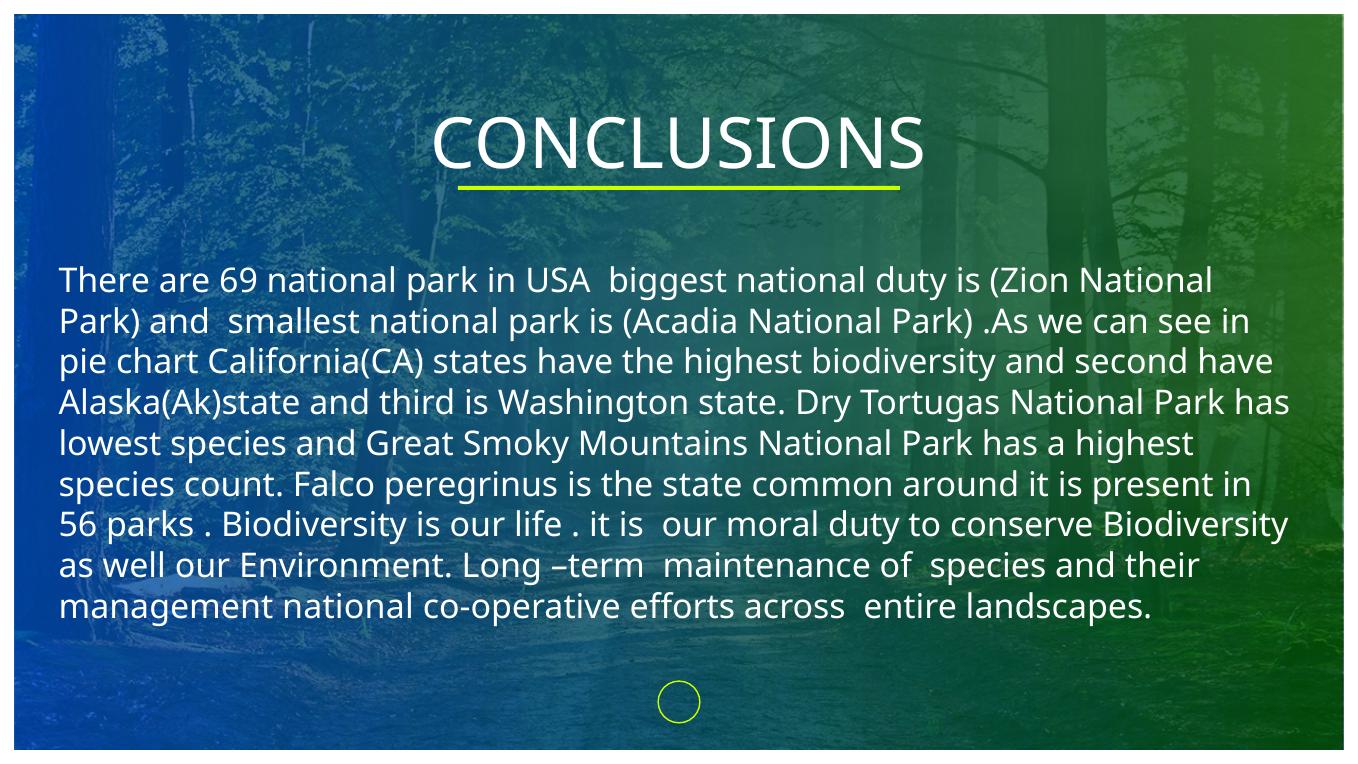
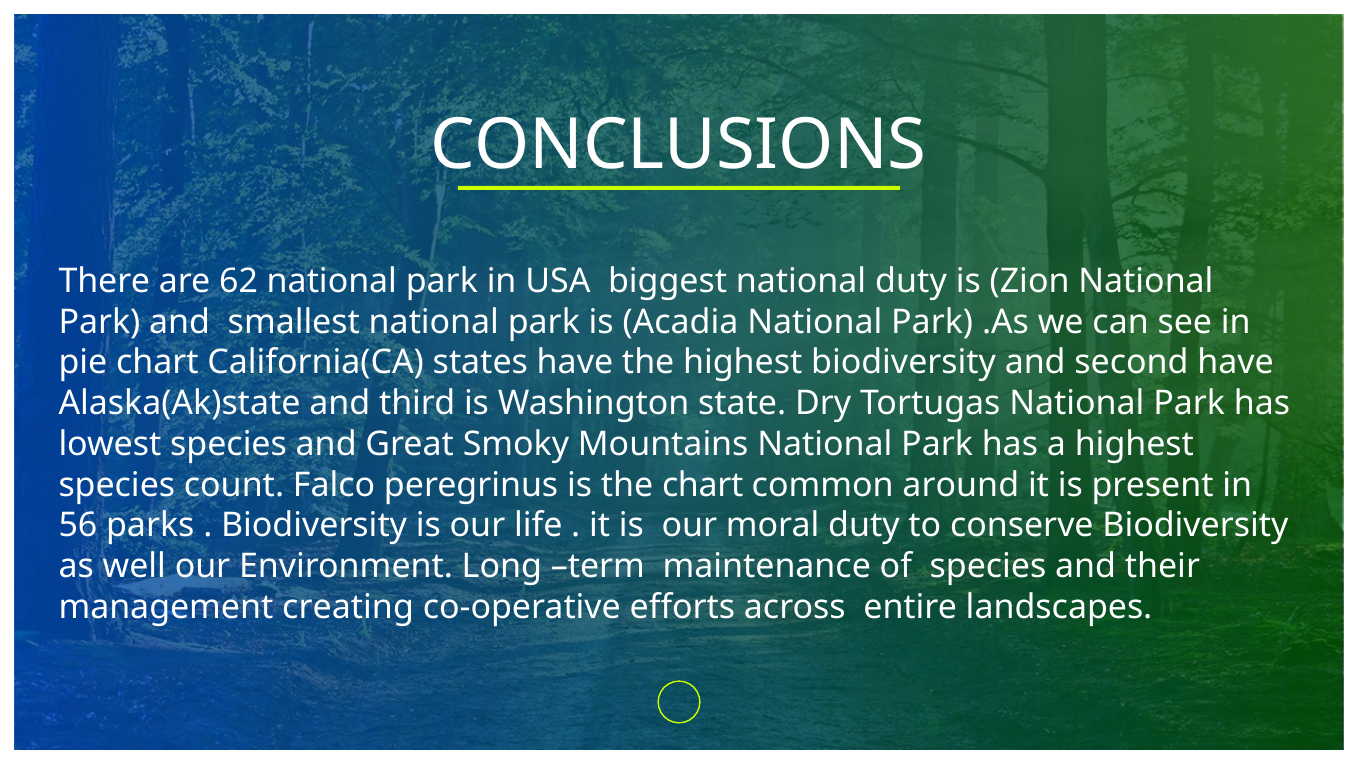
69: 69 -> 62
the state: state -> chart
management national: national -> creating
